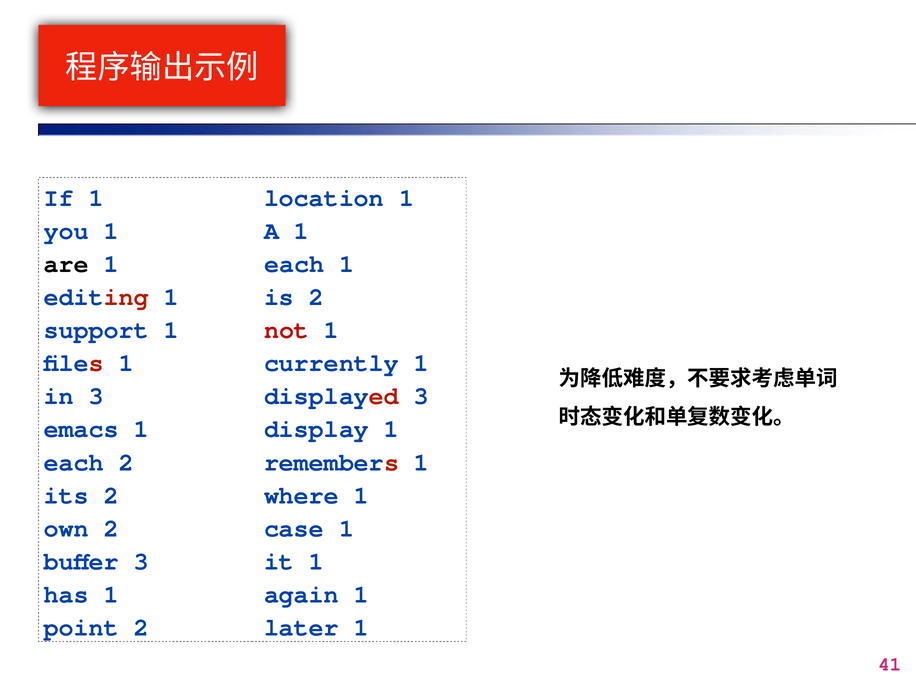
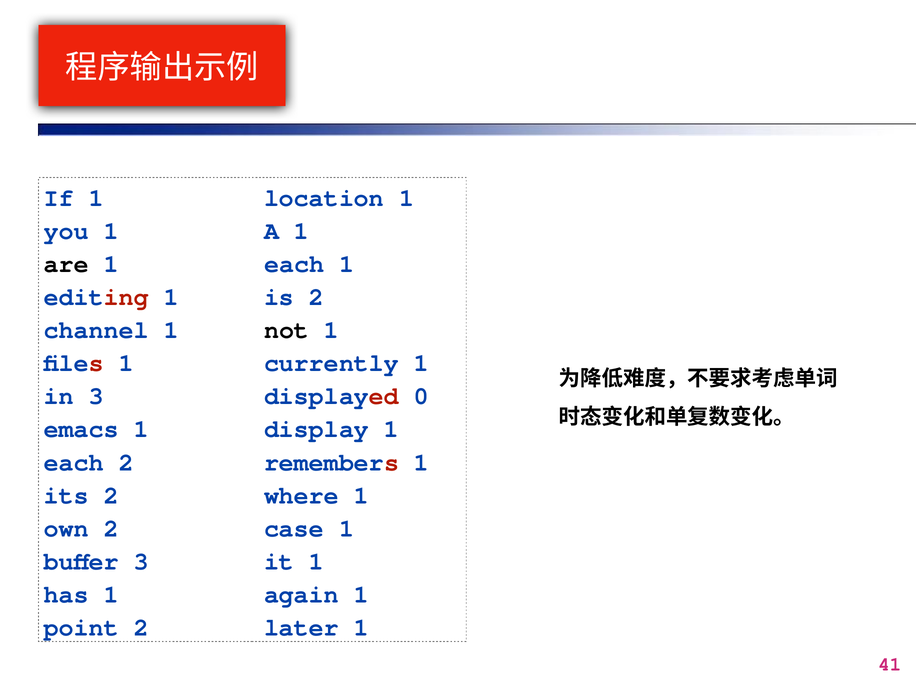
support: support -> channel
not colour: red -> black
displayed 3: 3 -> 0
